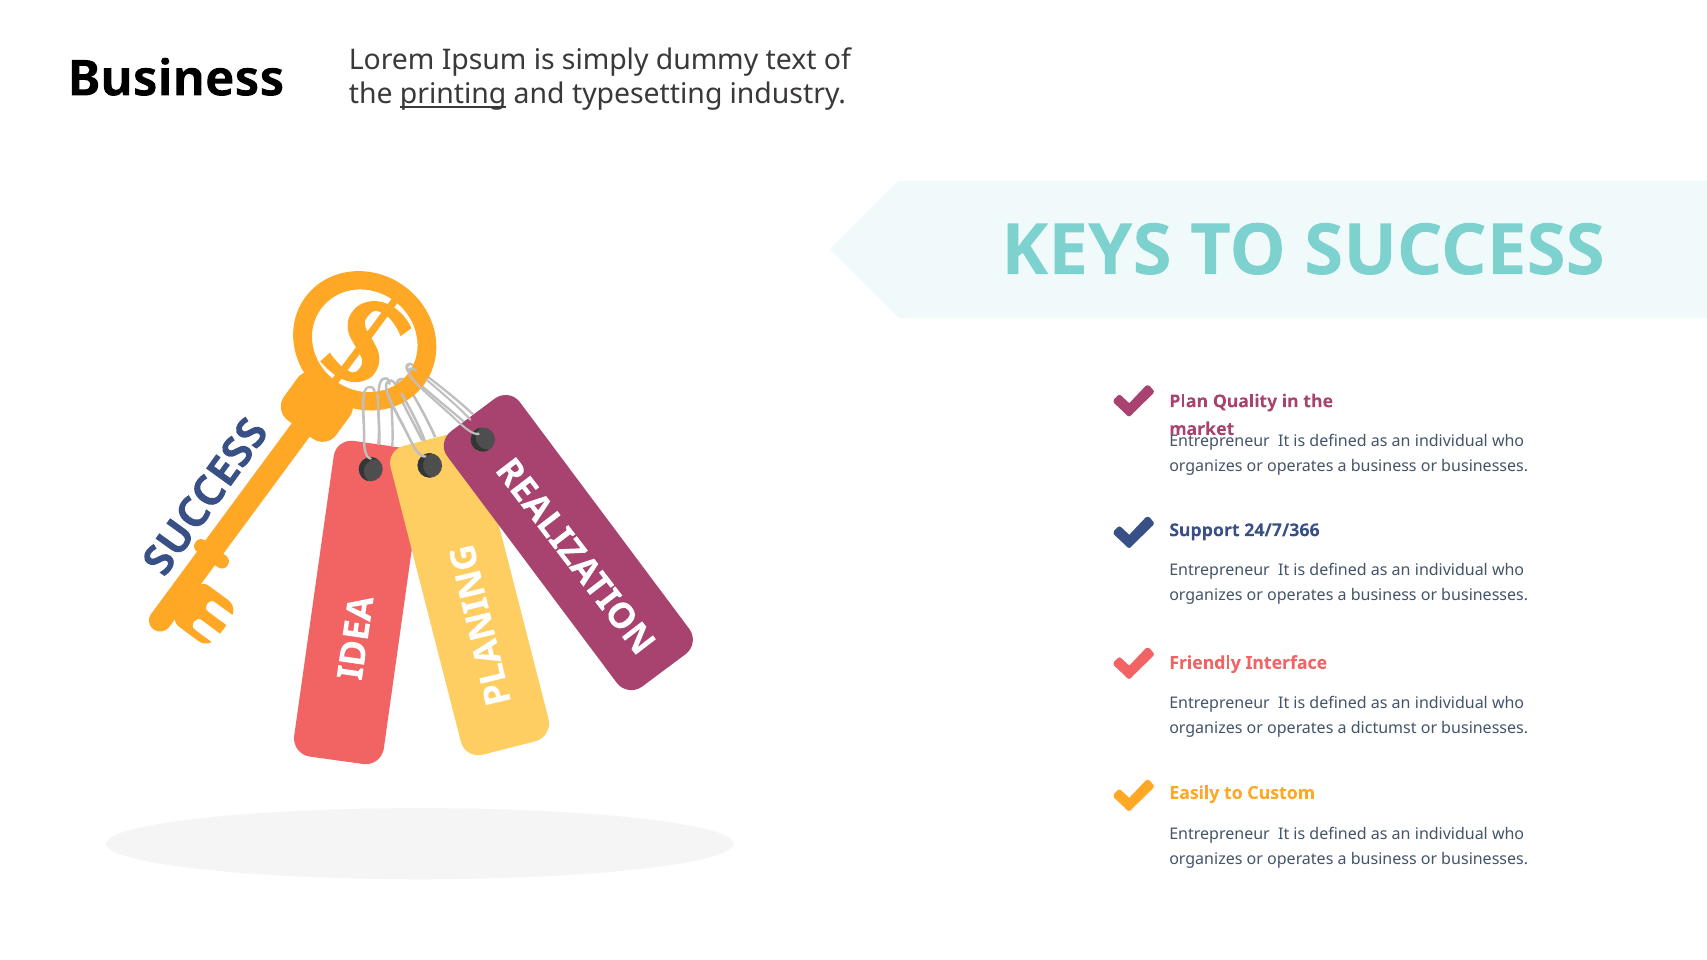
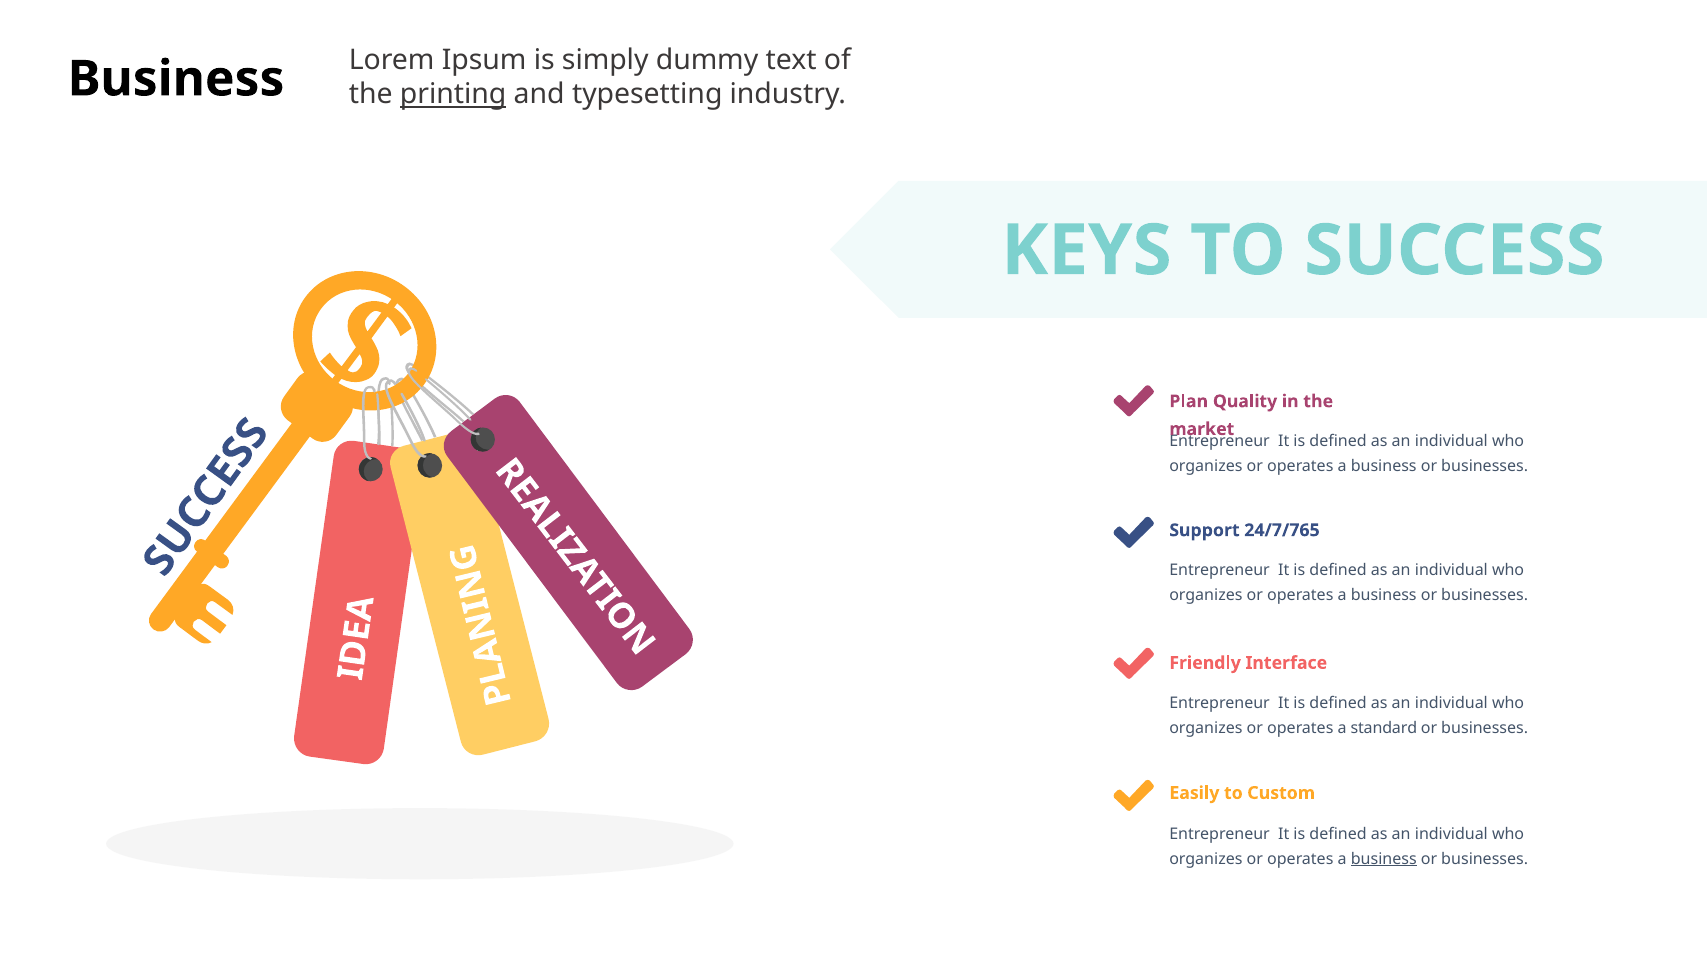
24/7/366: 24/7/366 -> 24/7/765
dictumst: dictumst -> standard
business at (1384, 859) underline: none -> present
